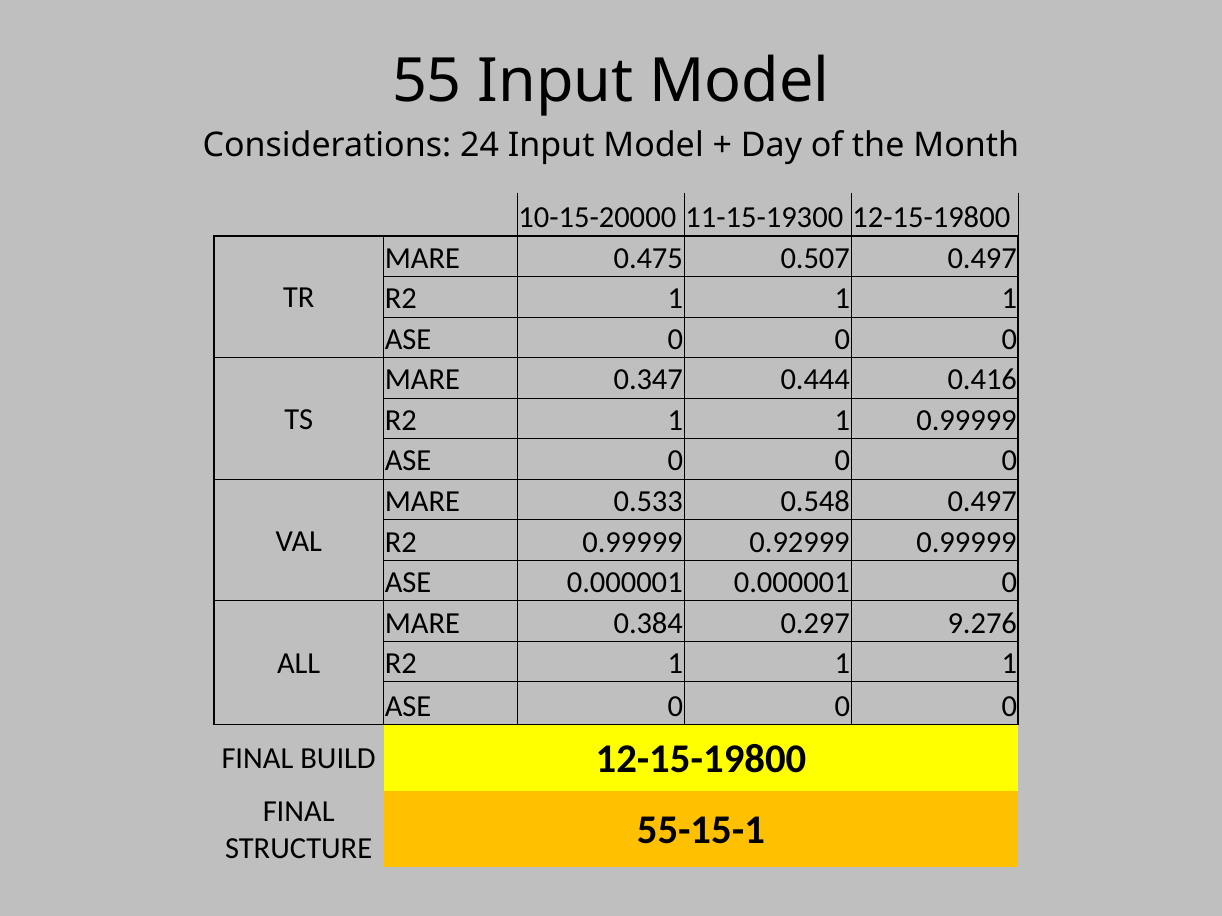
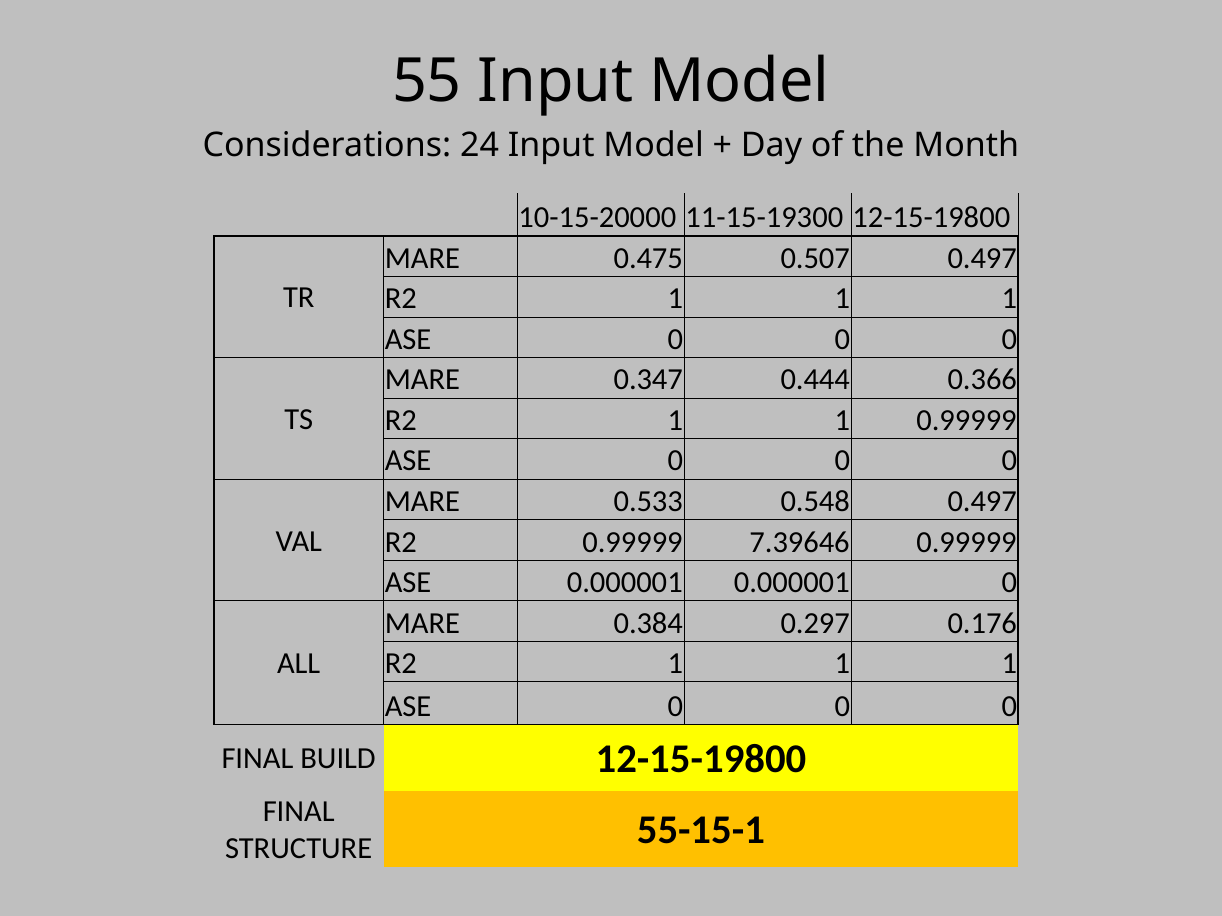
0.416: 0.416 -> 0.366
0.92999: 0.92999 -> 7.39646
9.276: 9.276 -> 0.176
